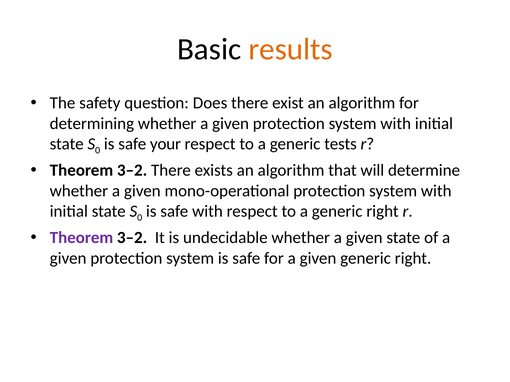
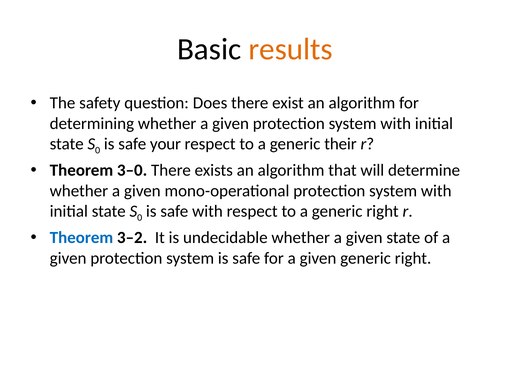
tests: tests -> their
3–2 at (132, 171): 3–2 -> 3–0
Theorem at (81, 238) colour: purple -> blue
